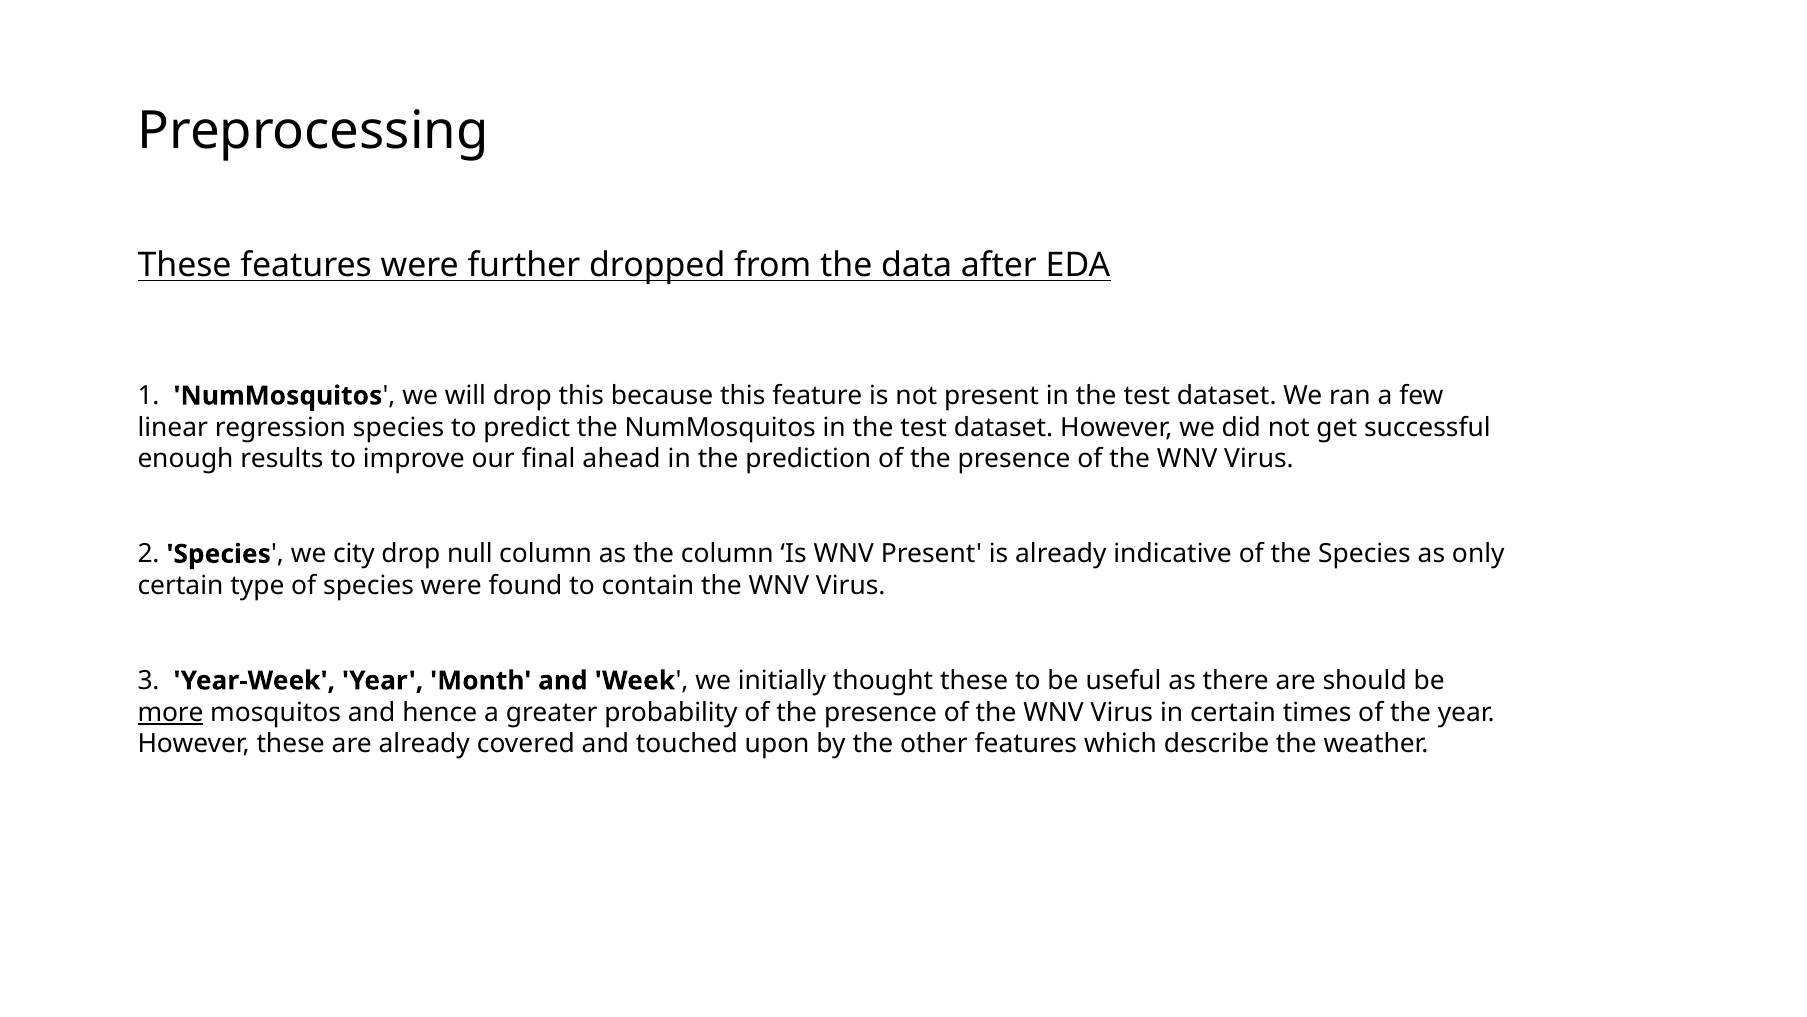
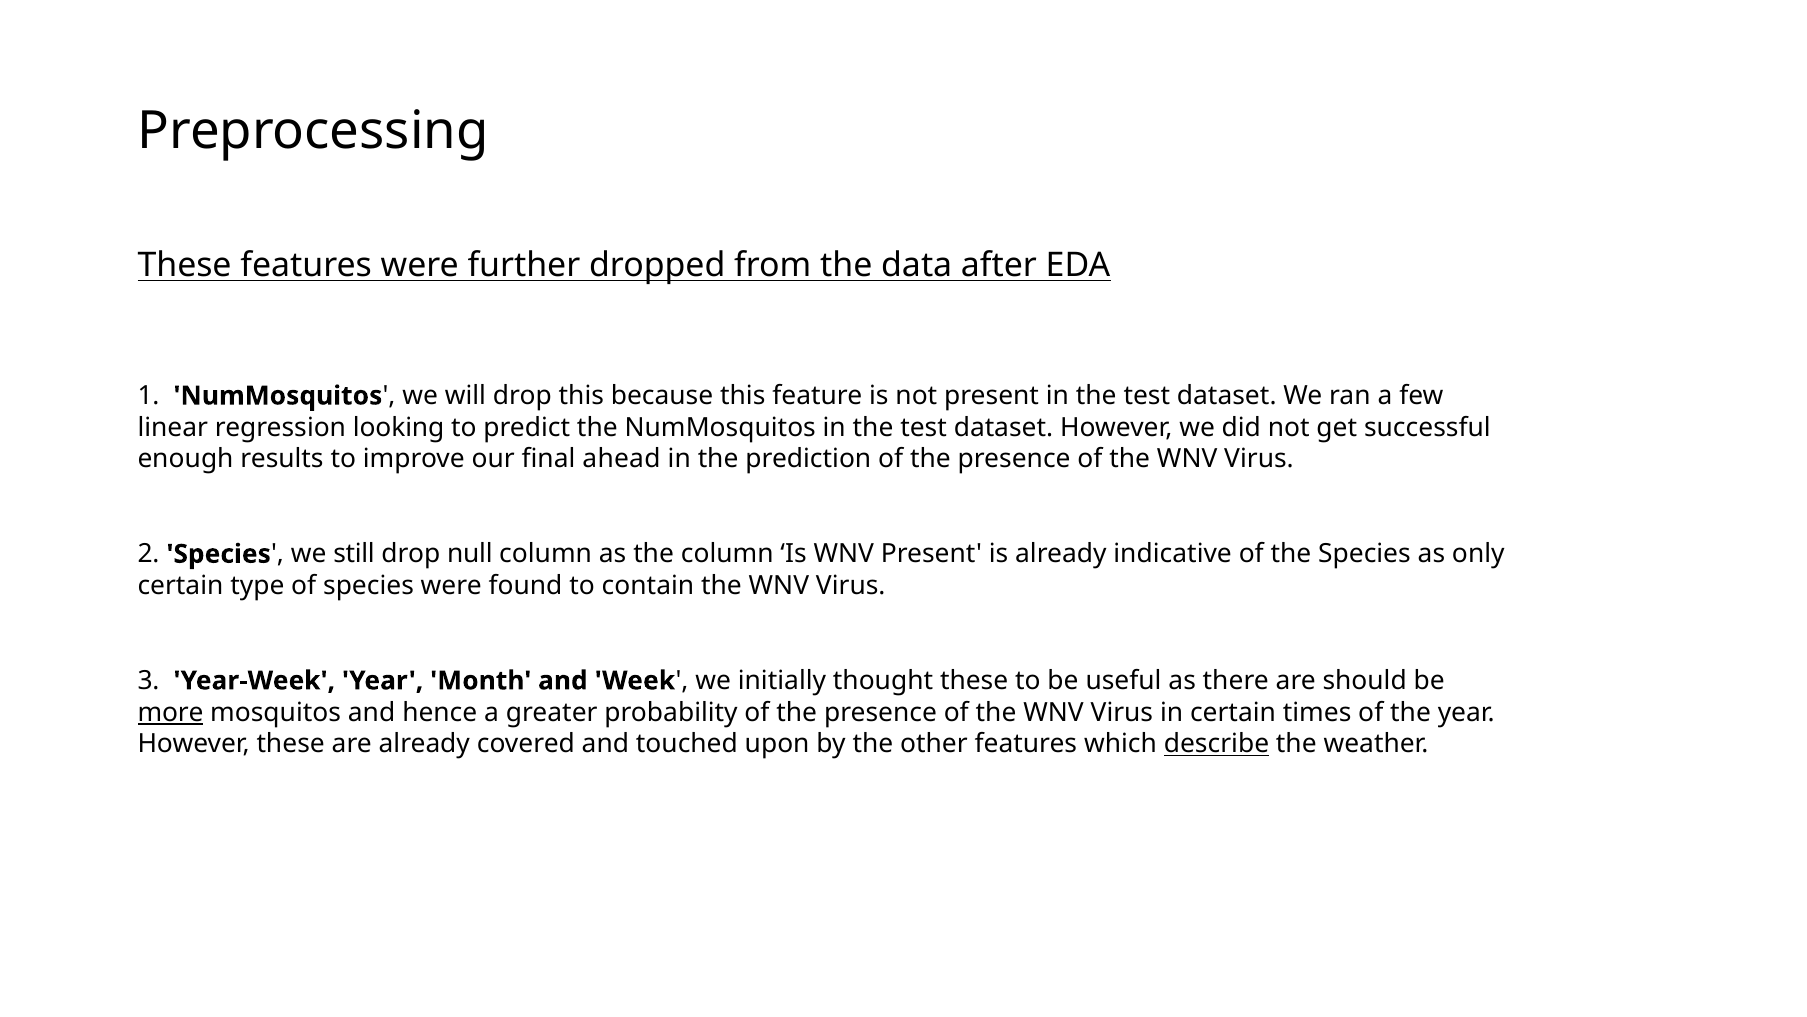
regression species: species -> looking
city: city -> still
describe underline: none -> present
